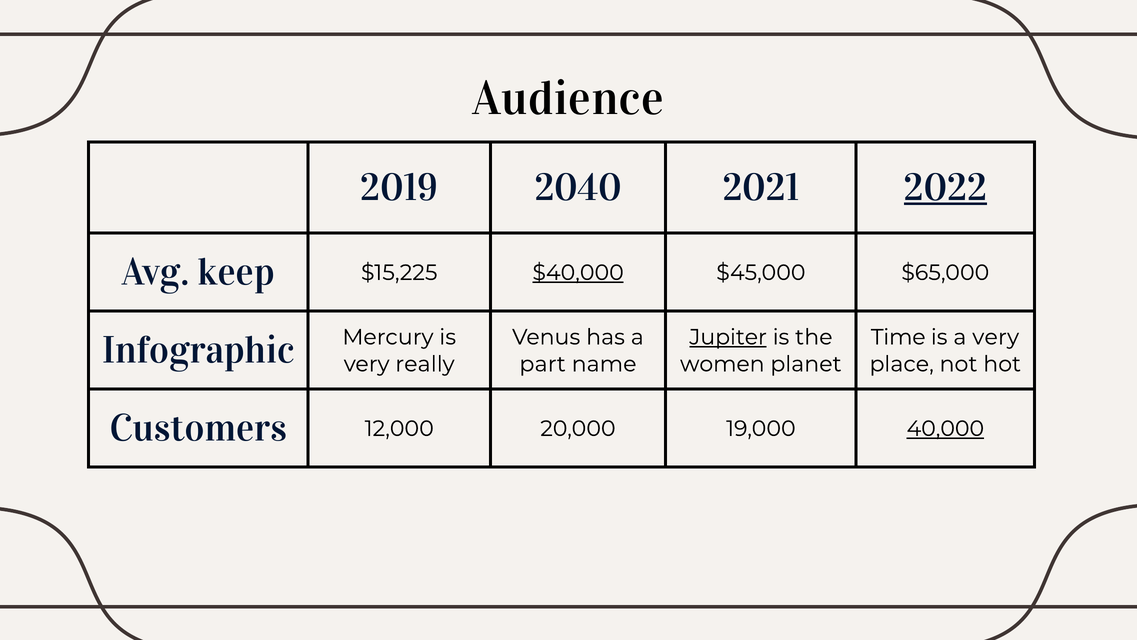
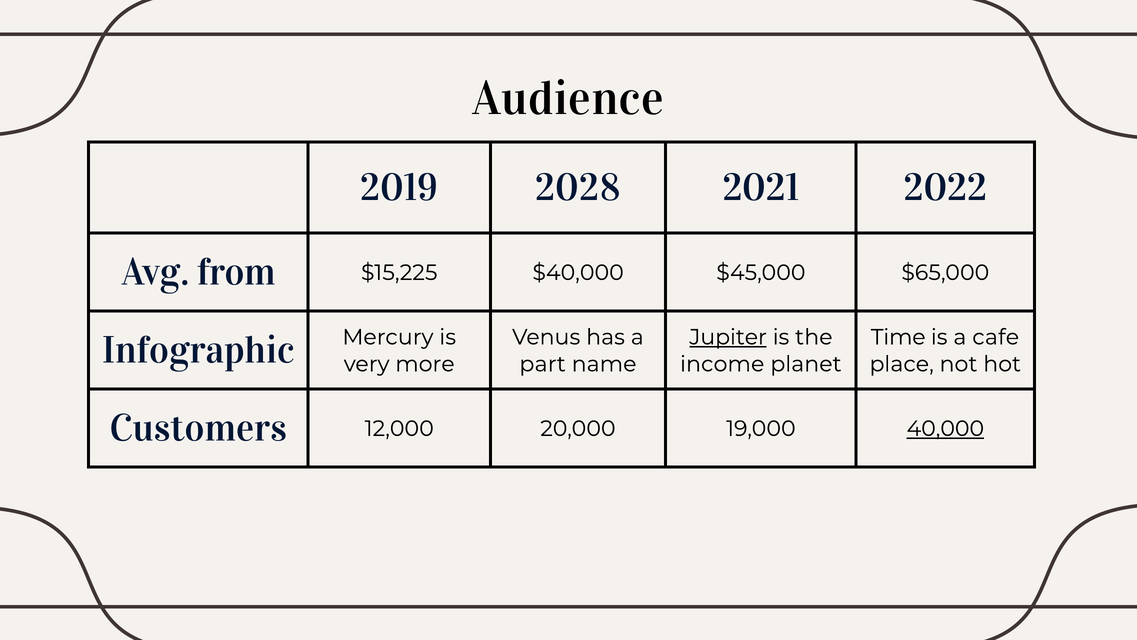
2040: 2040 -> 2028
2022 underline: present -> none
keep: keep -> from
$40,000 underline: present -> none
a very: very -> cafe
really: really -> more
women: women -> income
